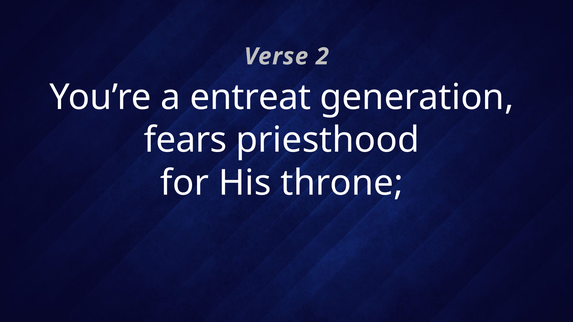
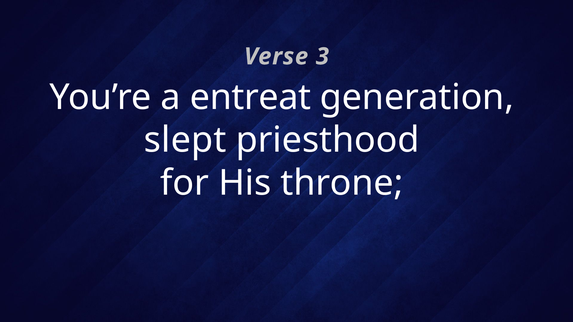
2: 2 -> 3
fears: fears -> slept
